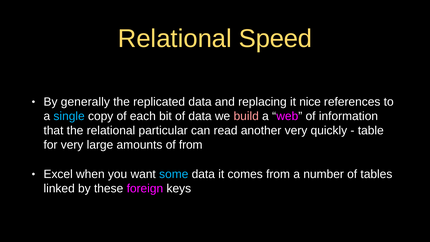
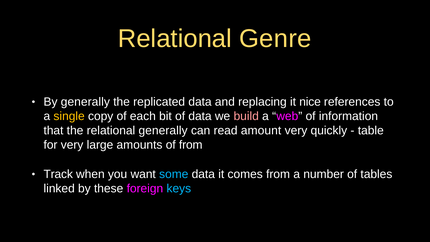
Speed: Speed -> Genre
single colour: light blue -> yellow
relational particular: particular -> generally
another: another -> amount
Excel: Excel -> Track
keys colour: white -> light blue
